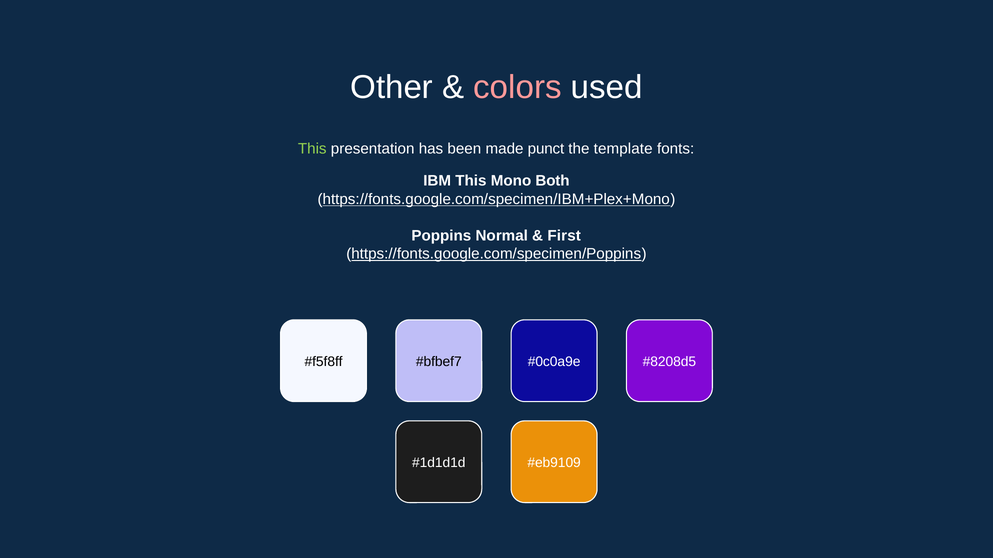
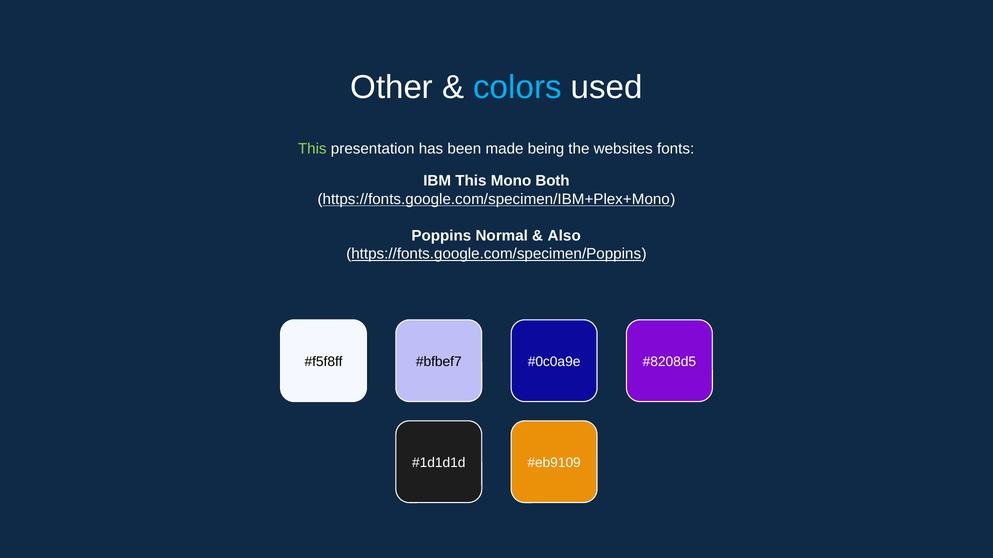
colors colour: pink -> light blue
punct: punct -> being
template: template -> websites
First: First -> Also
